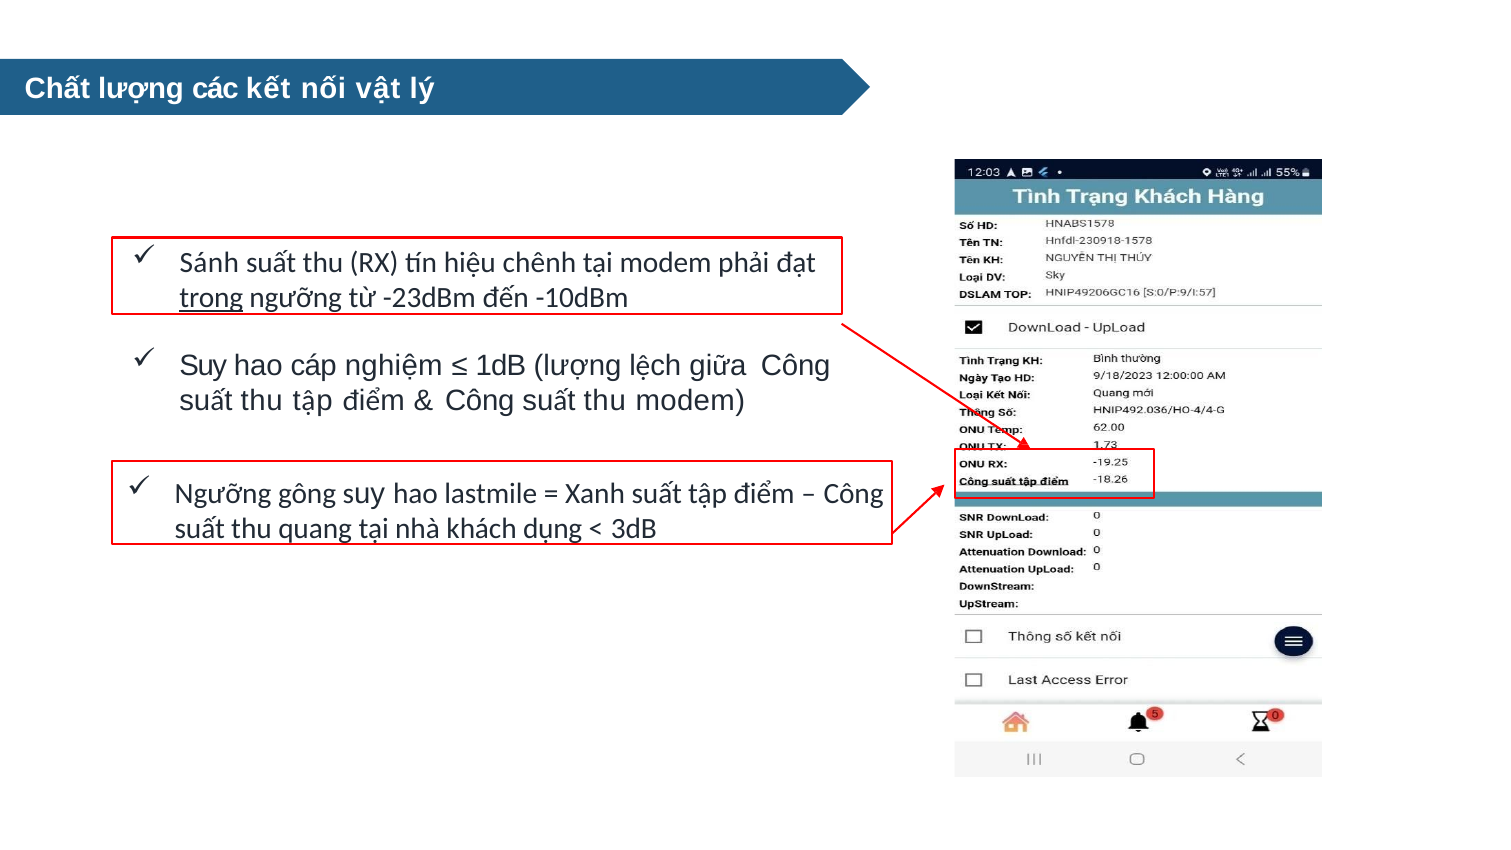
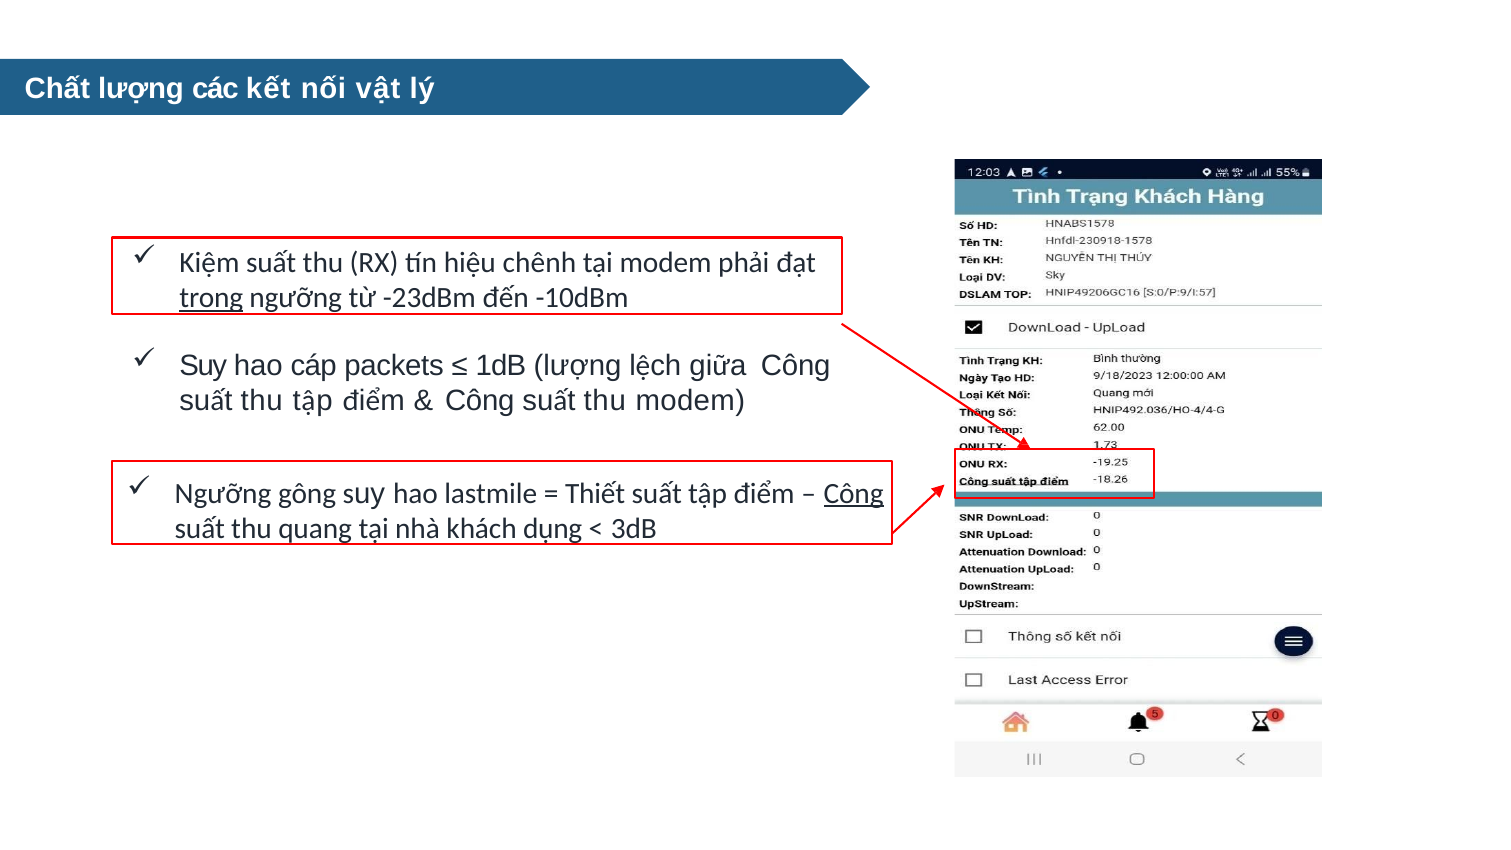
Sánh: Sánh -> Kiệm
nghiệm: nghiệm -> packets
Xanh: Xanh -> Thiết
Công at (854, 493) underline: none -> present
